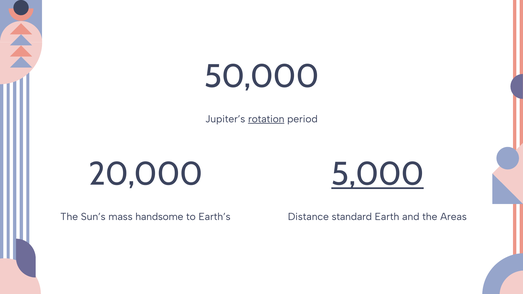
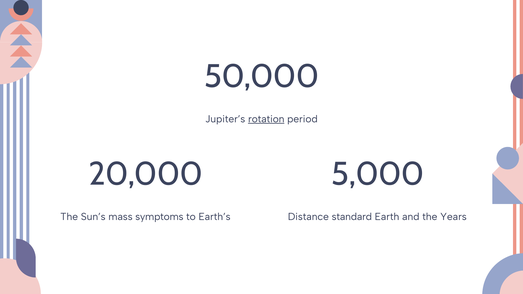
5,000 underline: present -> none
handsome: handsome -> symptoms
Areas: Areas -> Years
